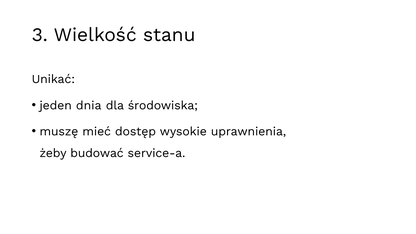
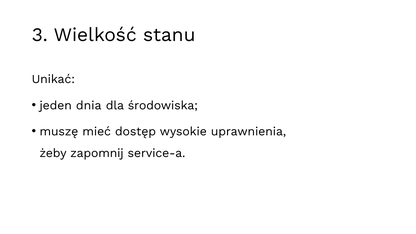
budować: budować -> zapomnij
